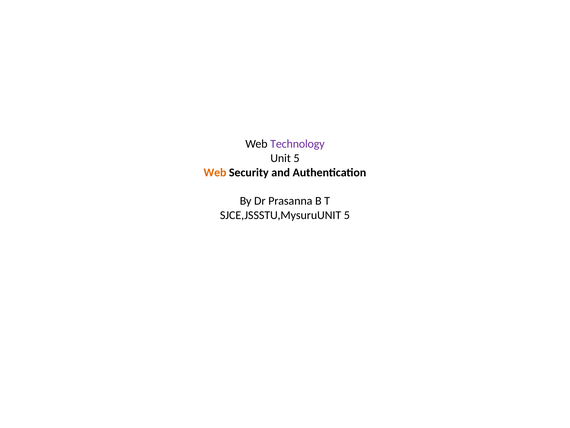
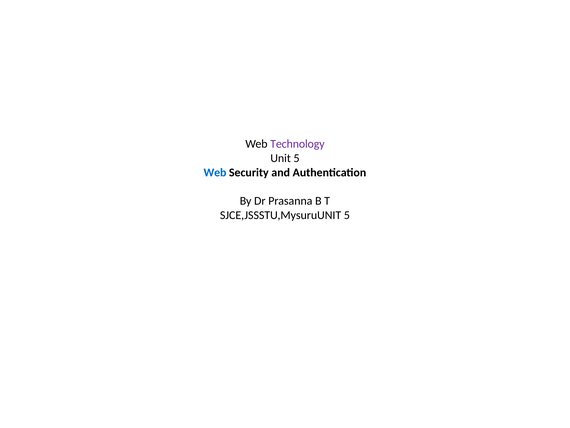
Web at (215, 172) colour: orange -> blue
